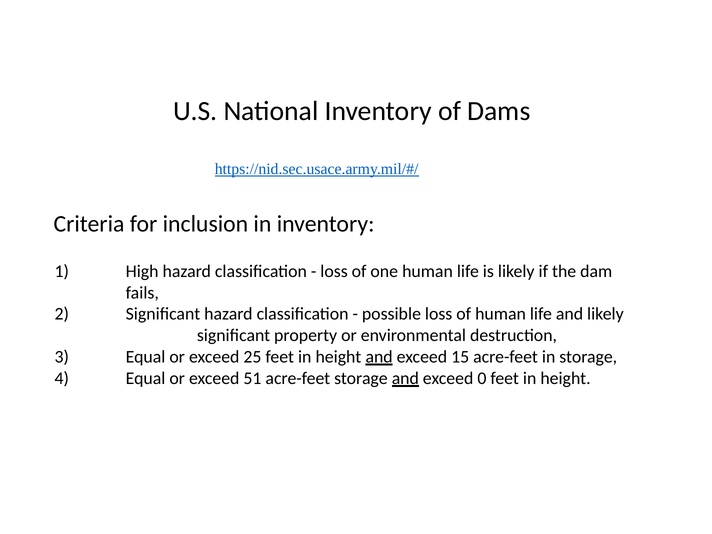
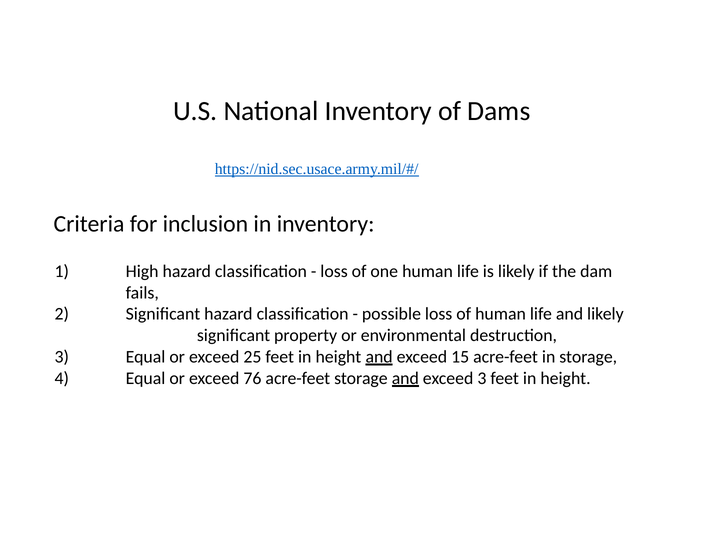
51: 51 -> 76
exceed 0: 0 -> 3
